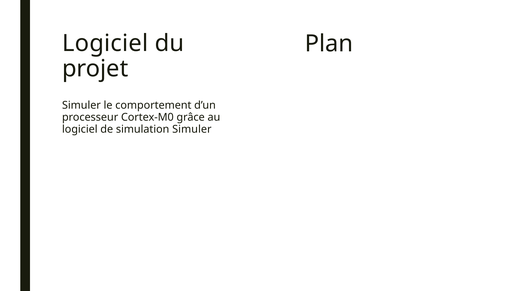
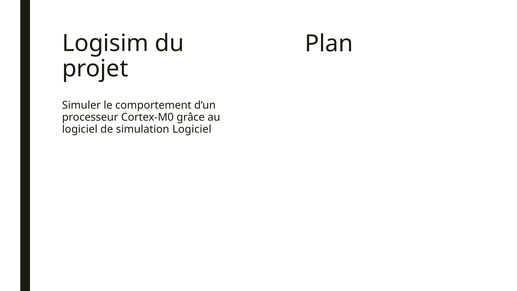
Logiciel at (105, 43): Logiciel -> Logisim
simulation Simuler: Simuler -> Logiciel
